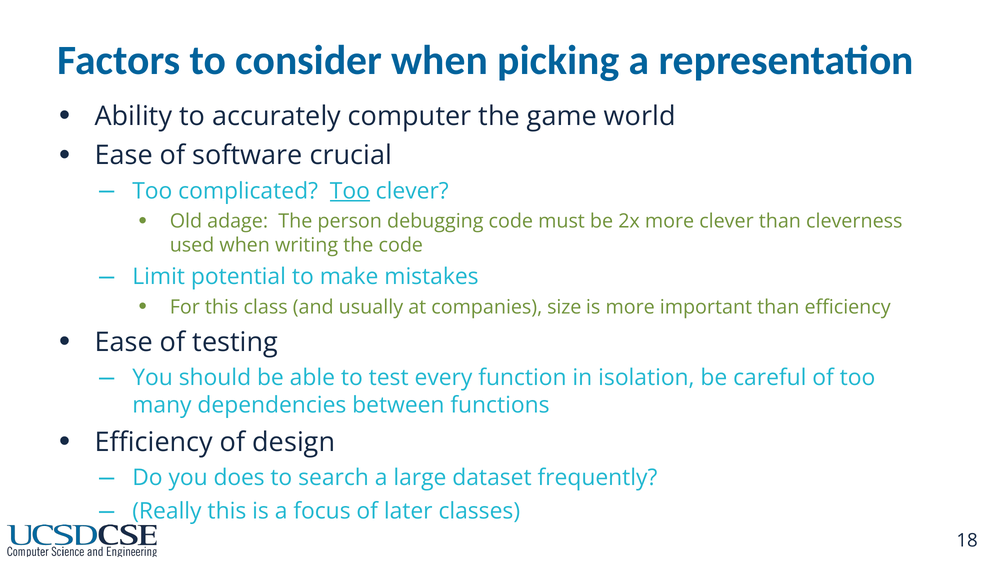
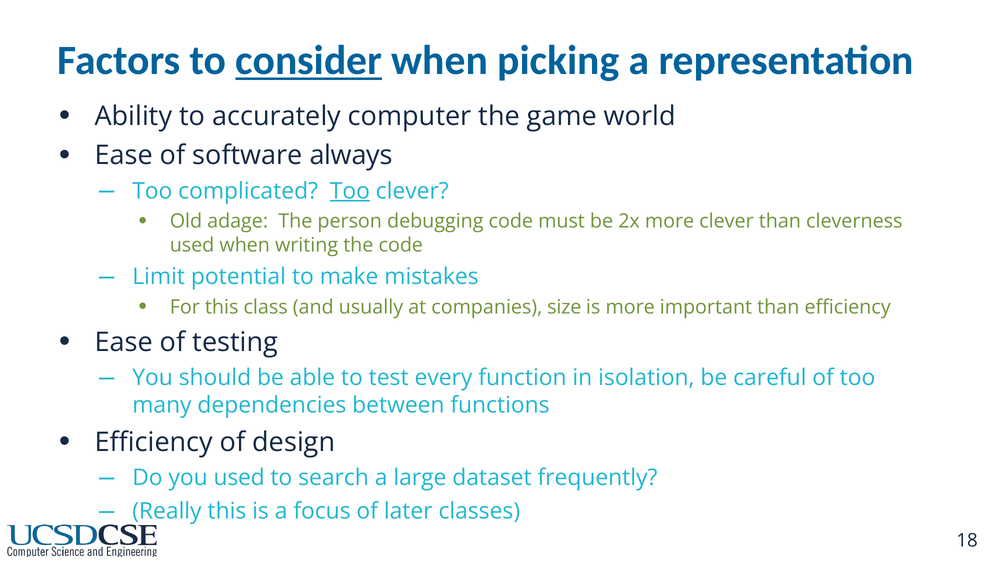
consider underline: none -> present
crucial: crucial -> always
you does: does -> used
